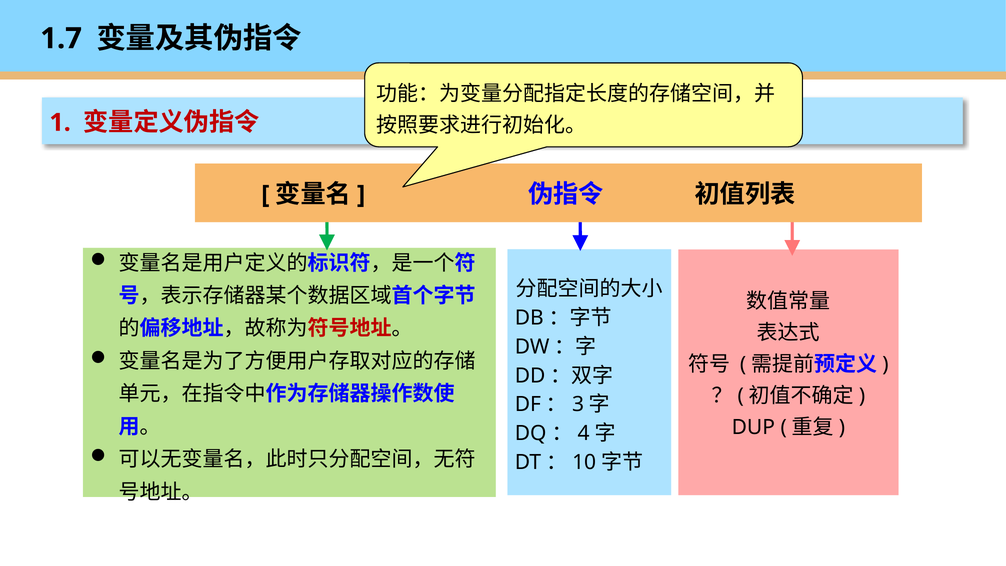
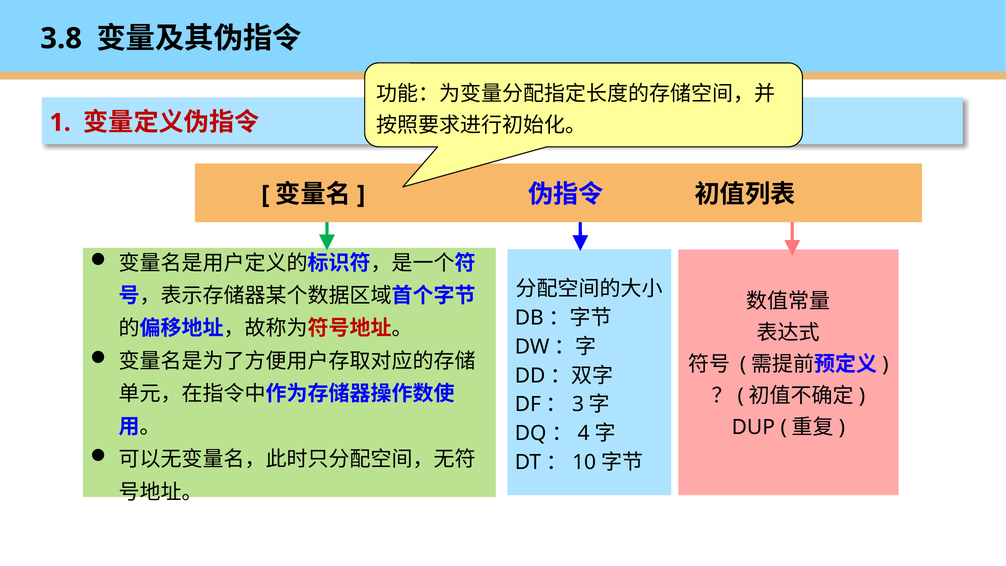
1.7: 1.7 -> 3.8
